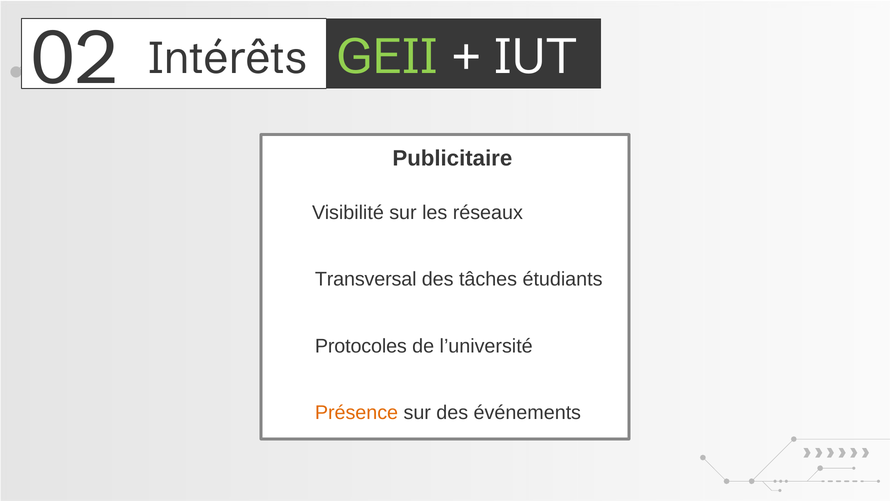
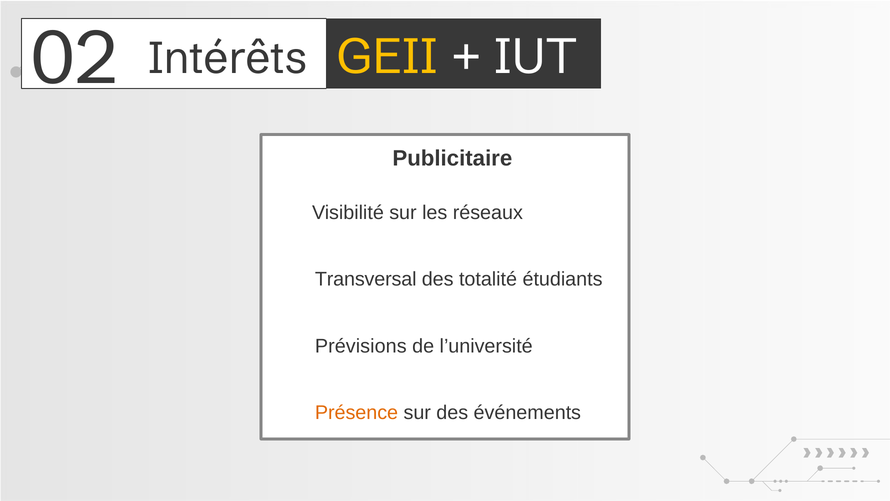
GEII colour: light green -> yellow
tâches: tâches -> totalité
Protocoles: Protocoles -> Prévisions
